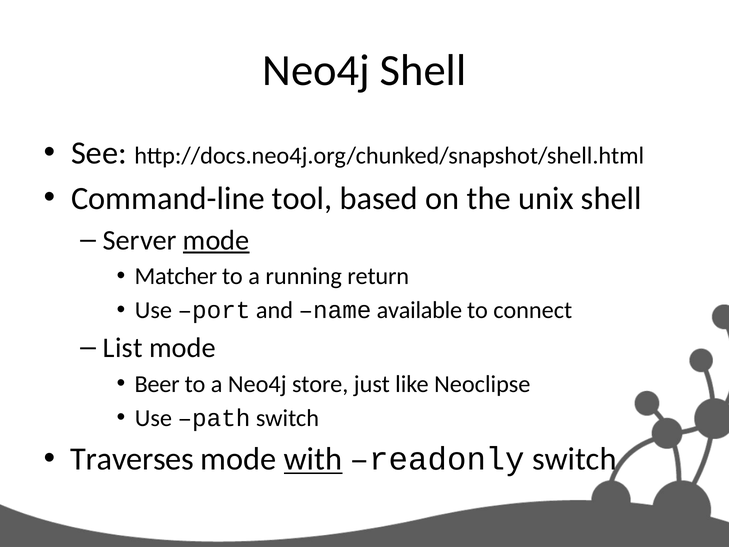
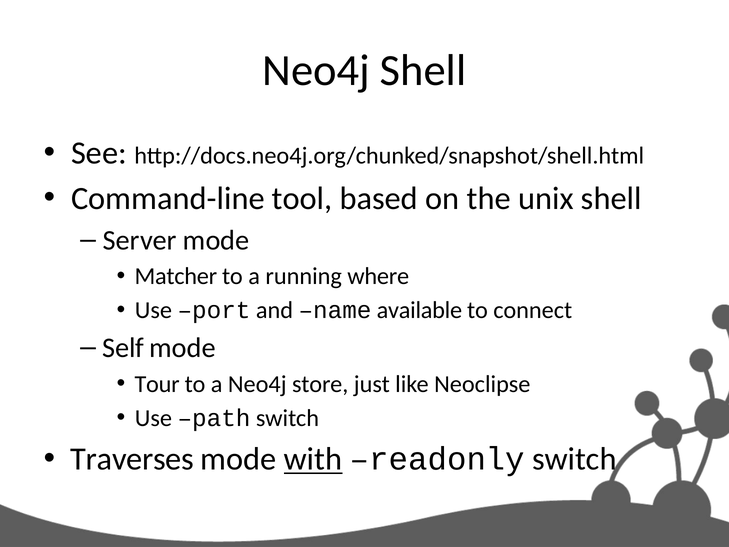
mode at (216, 240) underline: present -> none
return: return -> where
List: List -> Self
Beer: Beer -> Tour
